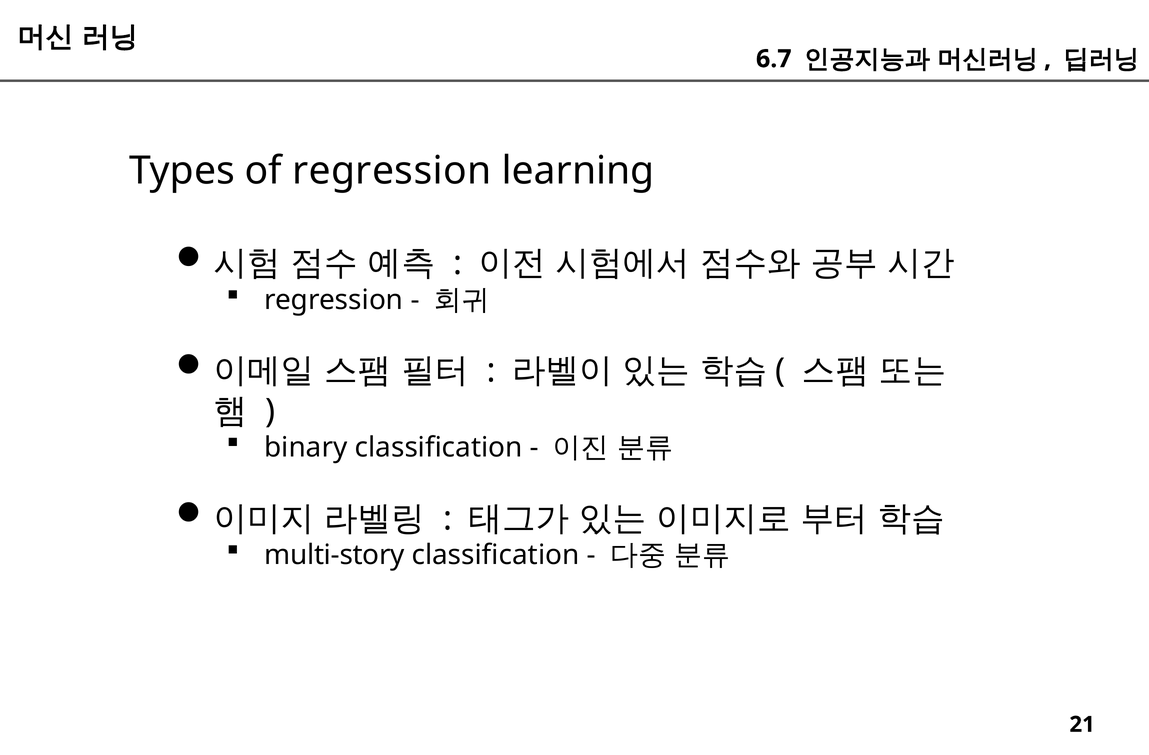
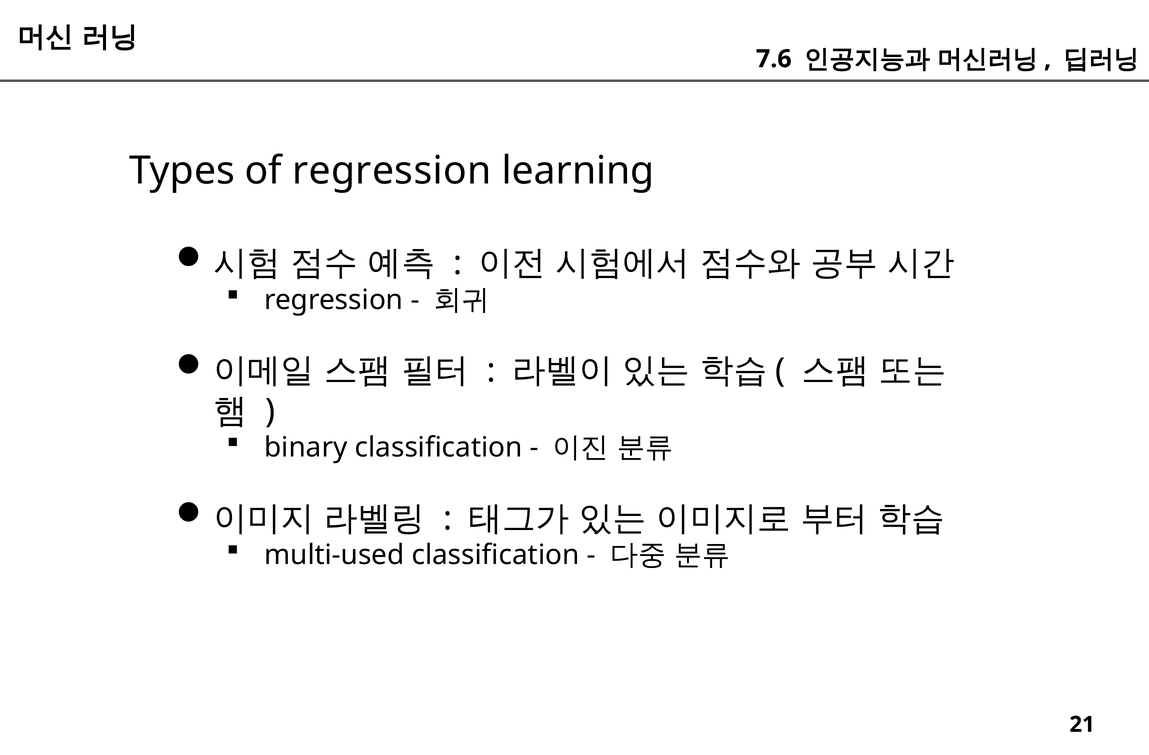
6.7: 6.7 -> 7.6
multi-story: multi-story -> multi-used
